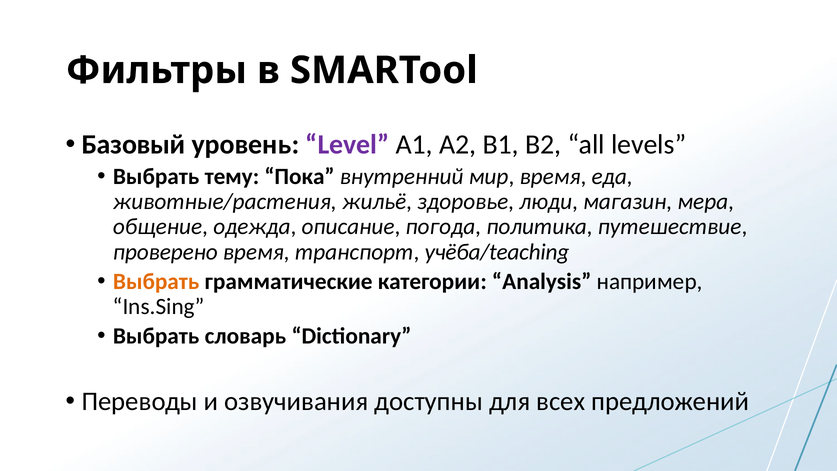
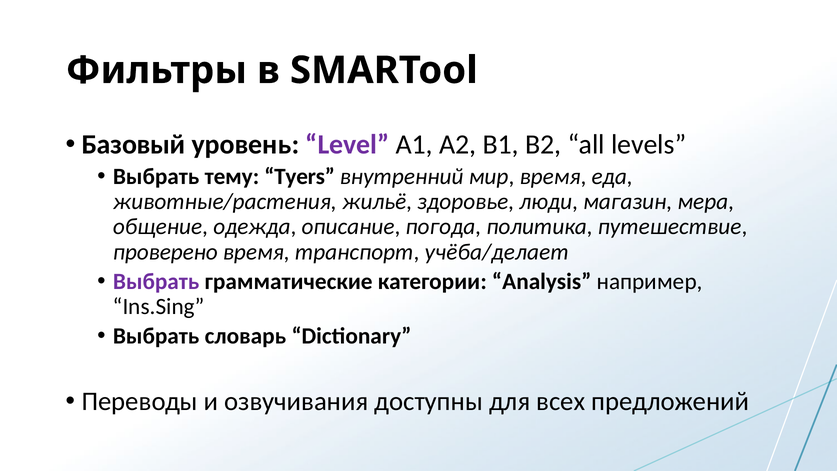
Пока: Пока -> Tyers
учёба/teaching: учёба/teaching -> учёба/делает
Выбрать at (156, 281) colour: orange -> purple
